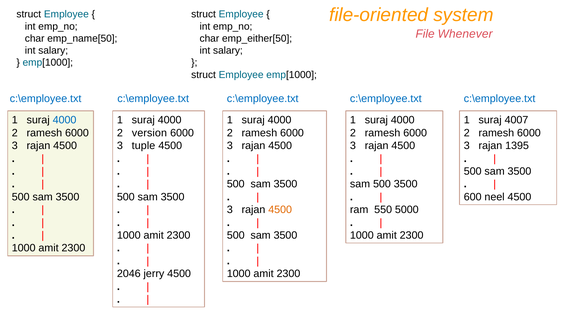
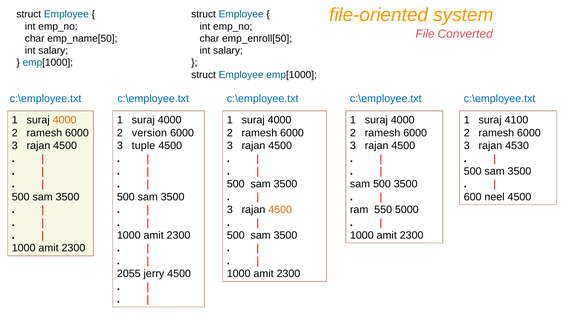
Whenever: Whenever -> Converted
emp_either[50: emp_either[50 -> emp_enroll[50
4000 at (65, 120) colour: blue -> orange
4007: 4007 -> 4100
1395: 1395 -> 4530
2046: 2046 -> 2055
